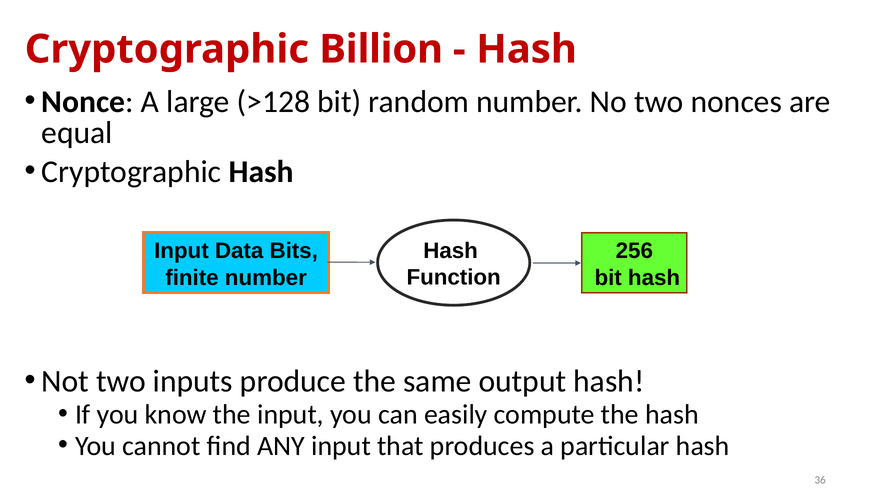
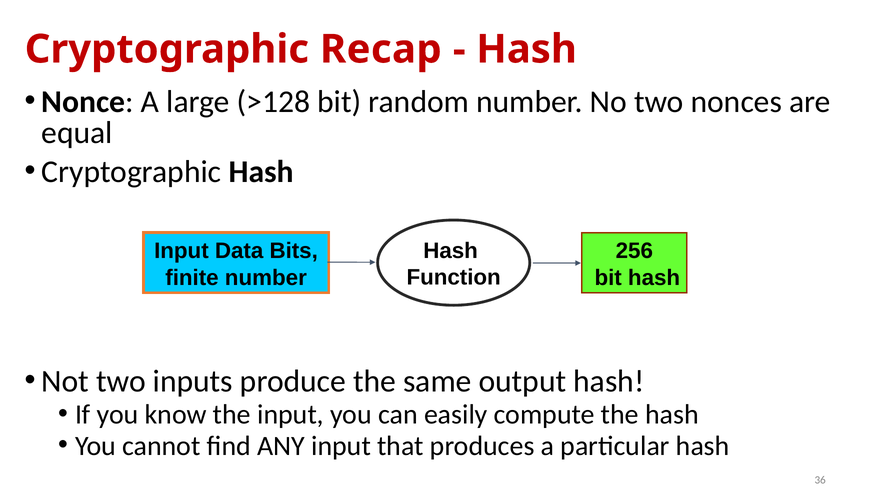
Billion: Billion -> Recap
